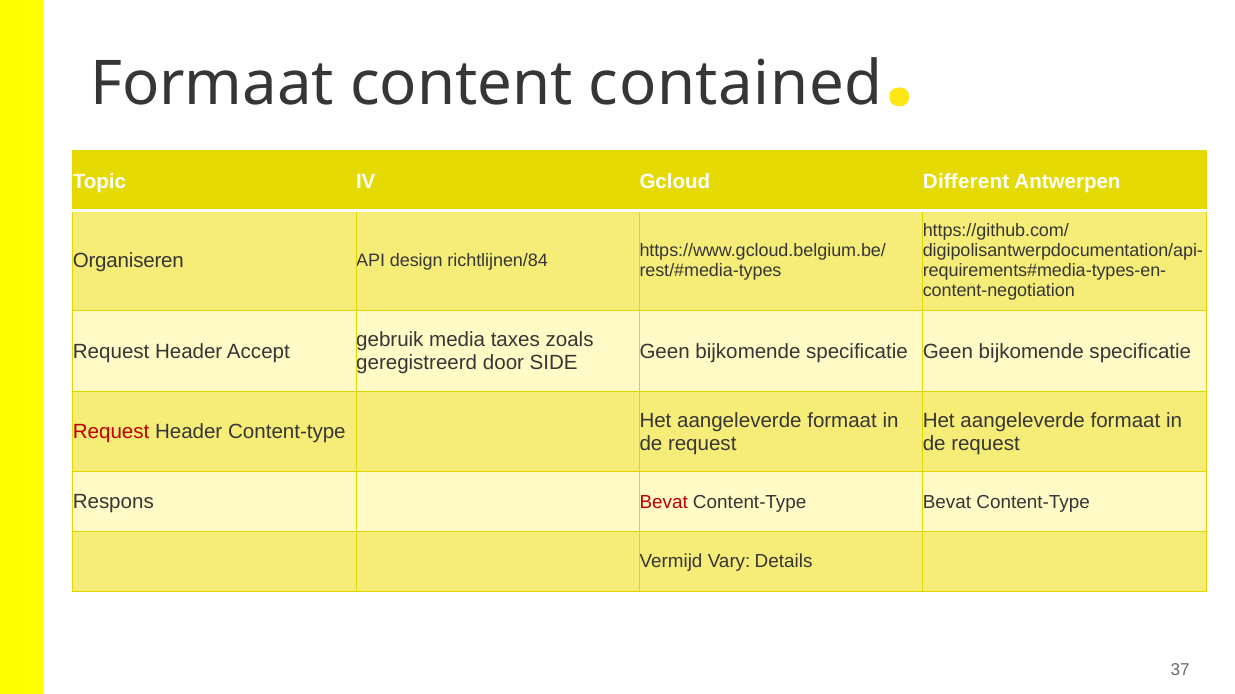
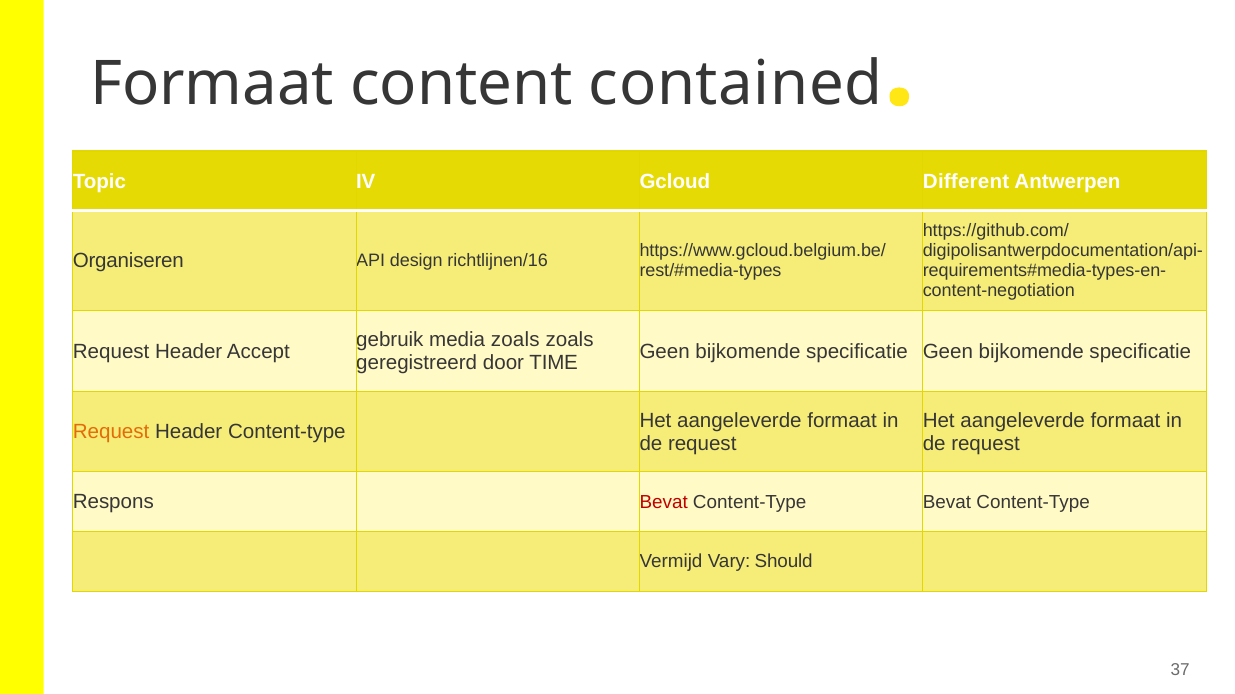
richtlijnen/84: richtlijnen/84 -> richtlijnen/16
media taxes: taxes -> zoals
SIDE: SIDE -> TIME
Request at (111, 432) colour: red -> orange
Details: Details -> Should
